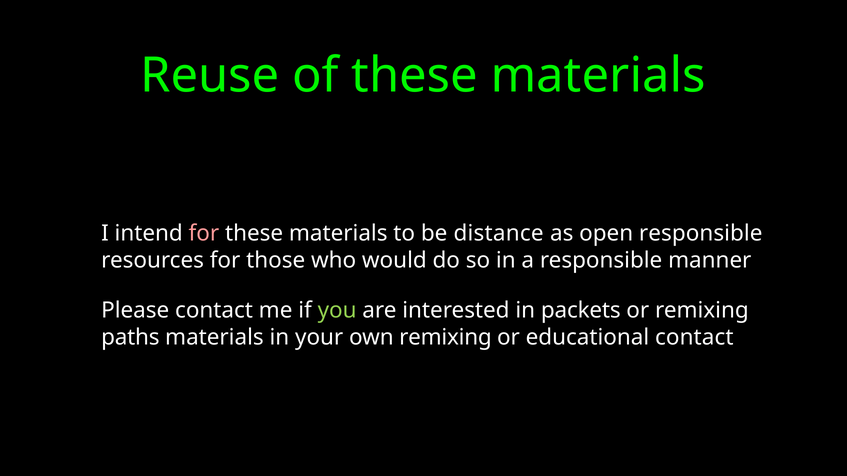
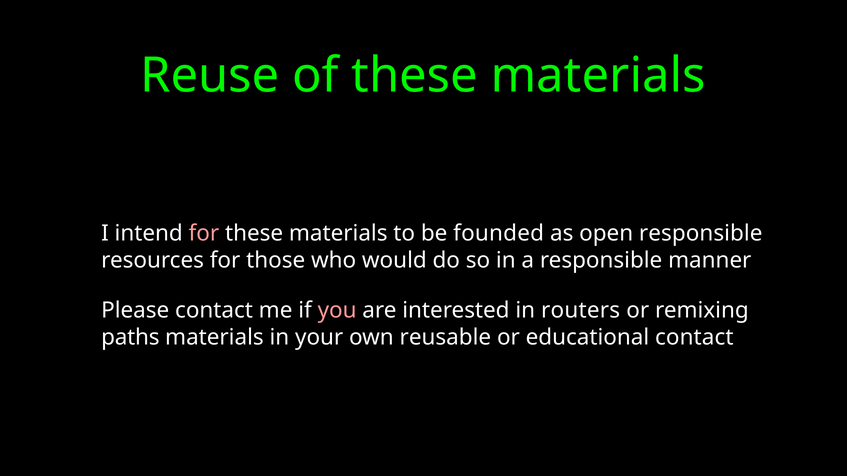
distance: distance -> founded
you colour: light green -> pink
packets: packets -> routers
own remixing: remixing -> reusable
